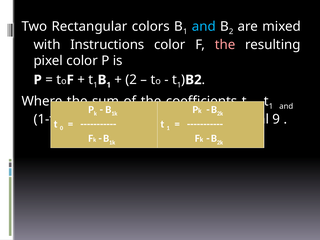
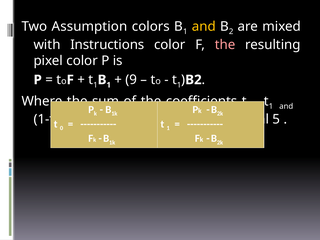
Rectangular: Rectangular -> Assumption
and at (204, 27) colour: light blue -> yellow
2 at (131, 80): 2 -> 9
9: 9 -> 5
